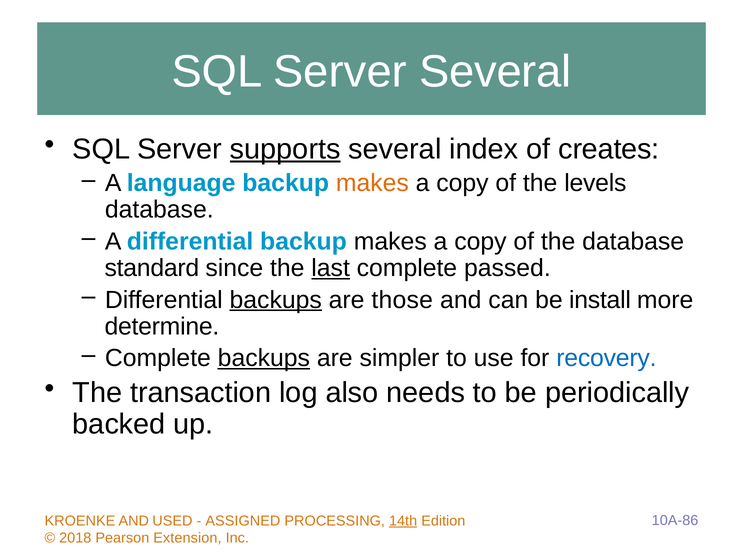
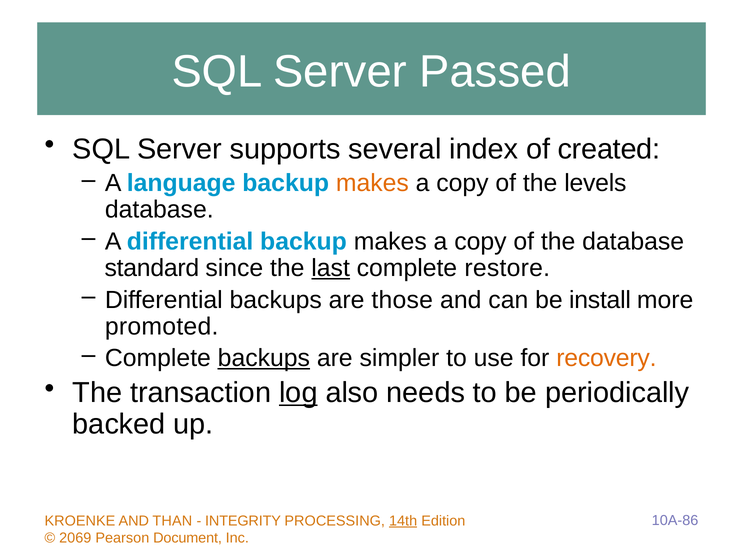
Server Several: Several -> Passed
supports underline: present -> none
creates: creates -> created
passed: passed -> restore
backups at (276, 300) underline: present -> none
determine: determine -> promoted
recovery colour: blue -> orange
log underline: none -> present
USED: USED -> THAN
ASSIGNED: ASSIGNED -> INTEGRITY
2018: 2018 -> 2069
Extension: Extension -> Document
